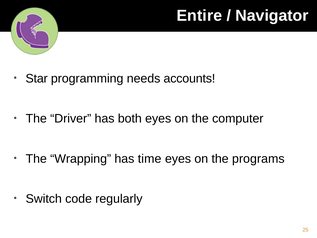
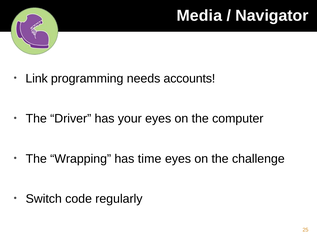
Entire: Entire -> Media
Star: Star -> Link
both: both -> your
programs: programs -> challenge
